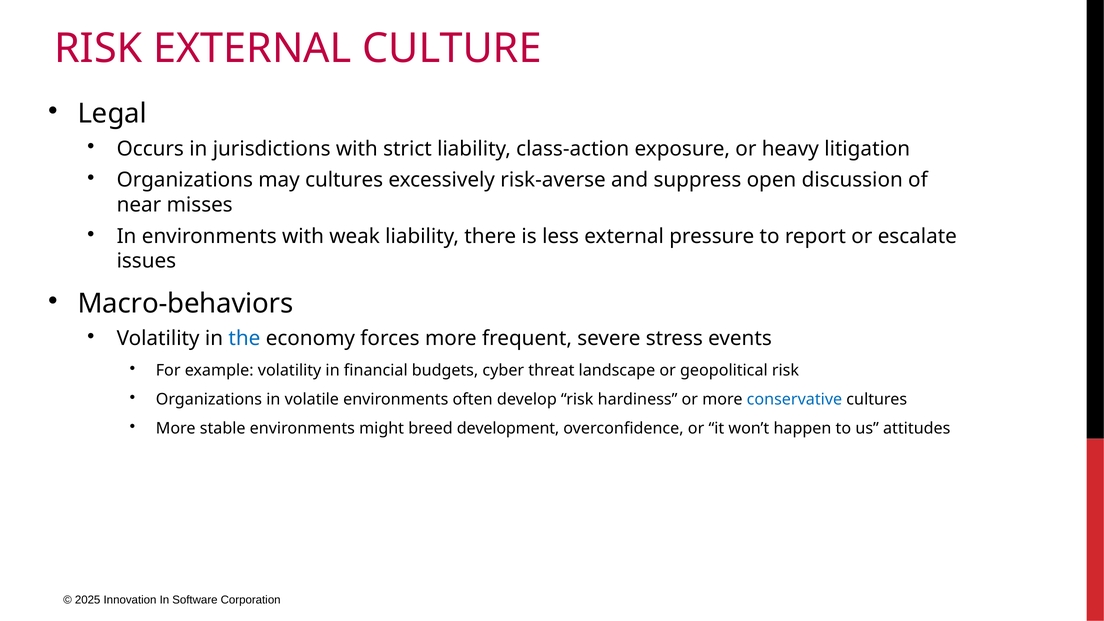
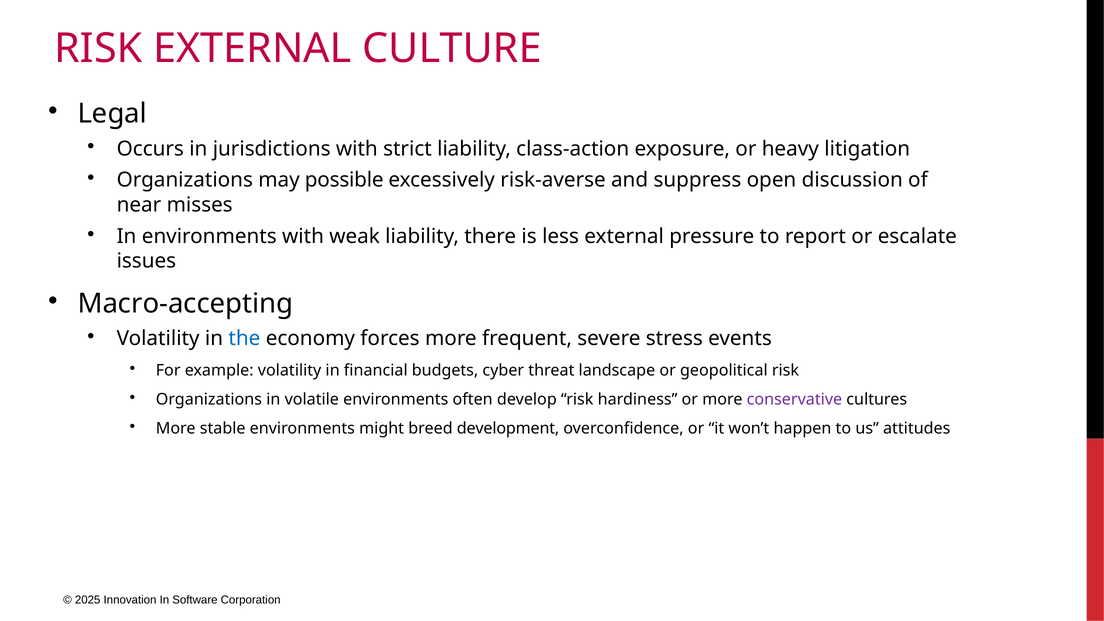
may cultures: cultures -> possible
Macro-behaviors: Macro-behaviors -> Macro-accepting
conservative colour: blue -> purple
